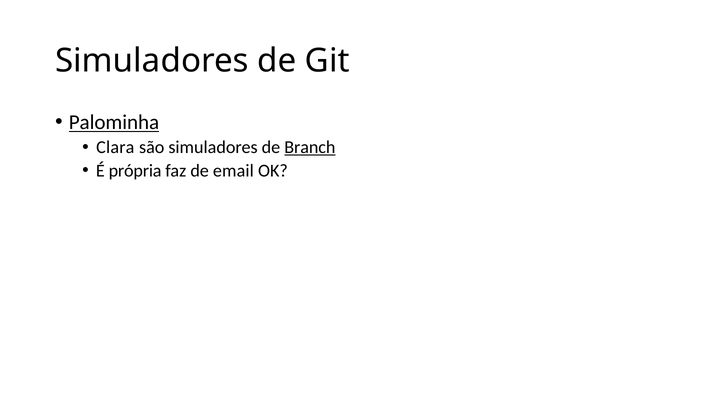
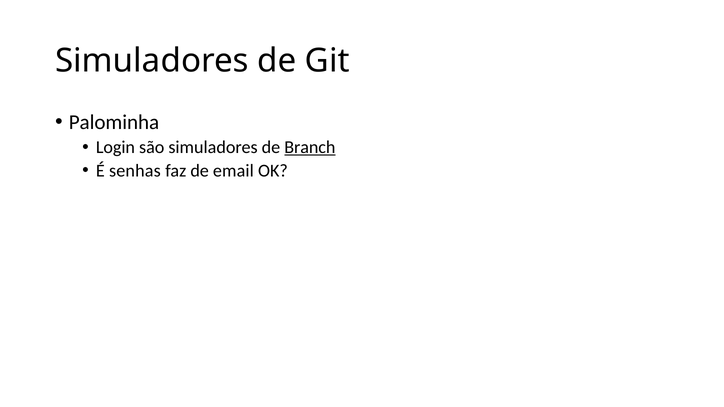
Palominha underline: present -> none
Clara: Clara -> Login
própria: própria -> senhas
